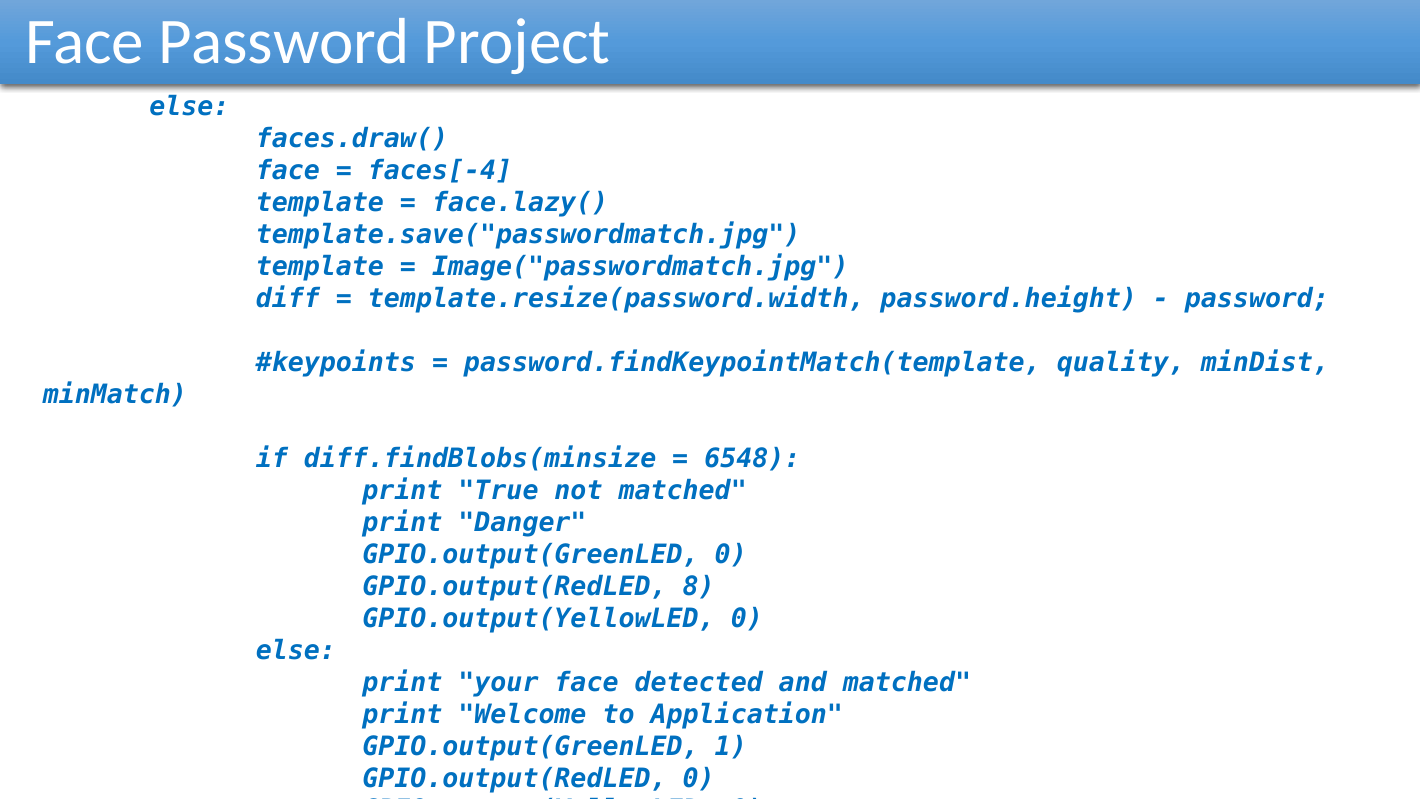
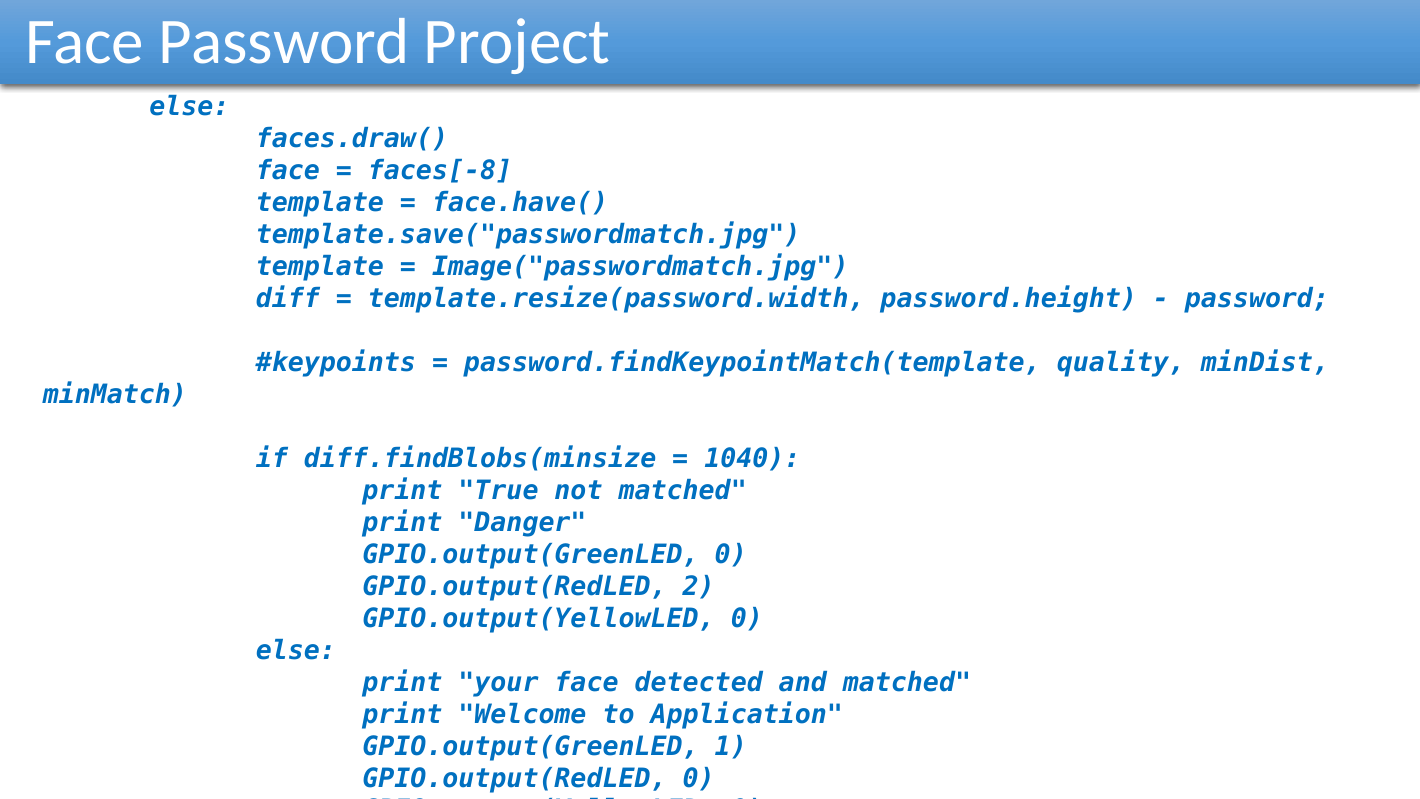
faces[-4: faces[-4 -> faces[-8
face.lazy(: face.lazy( -> face.have(
6548: 6548 -> 1040
8: 8 -> 2
